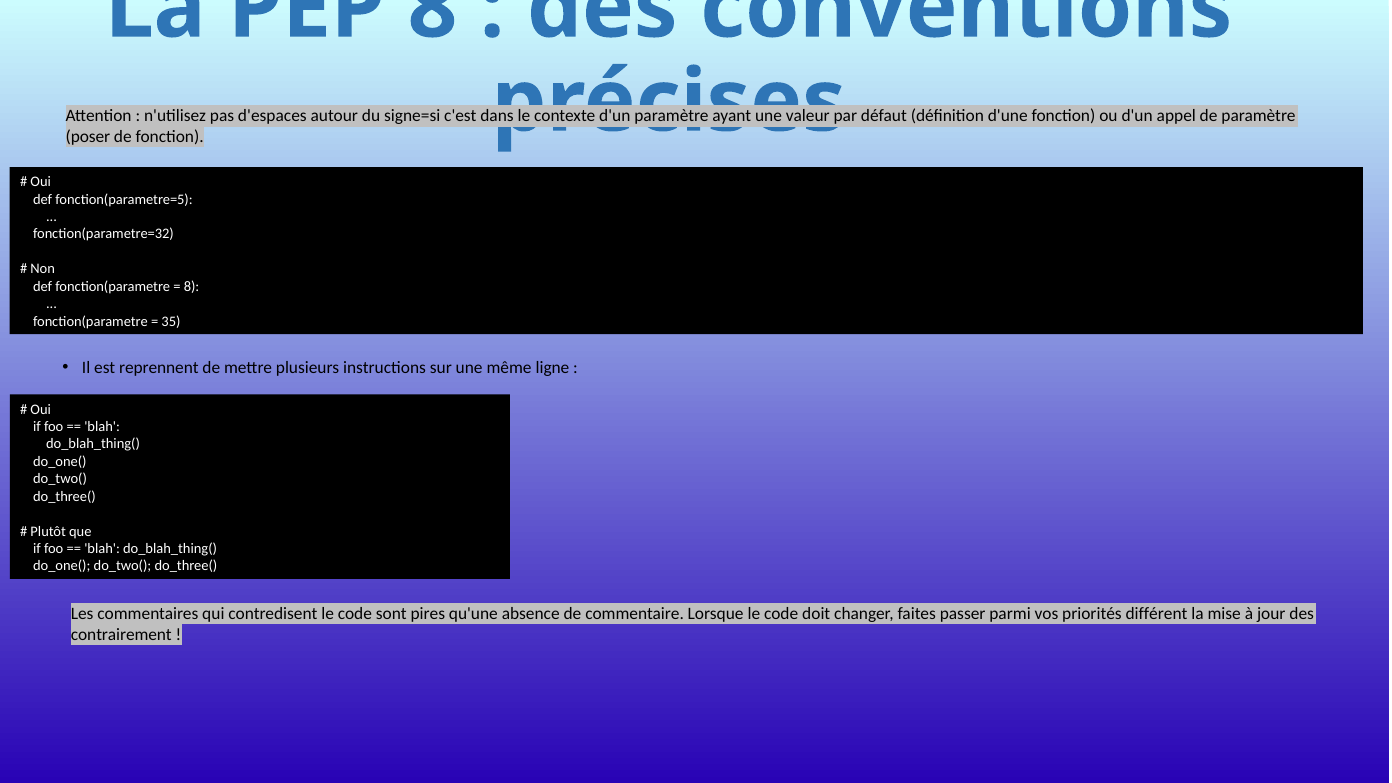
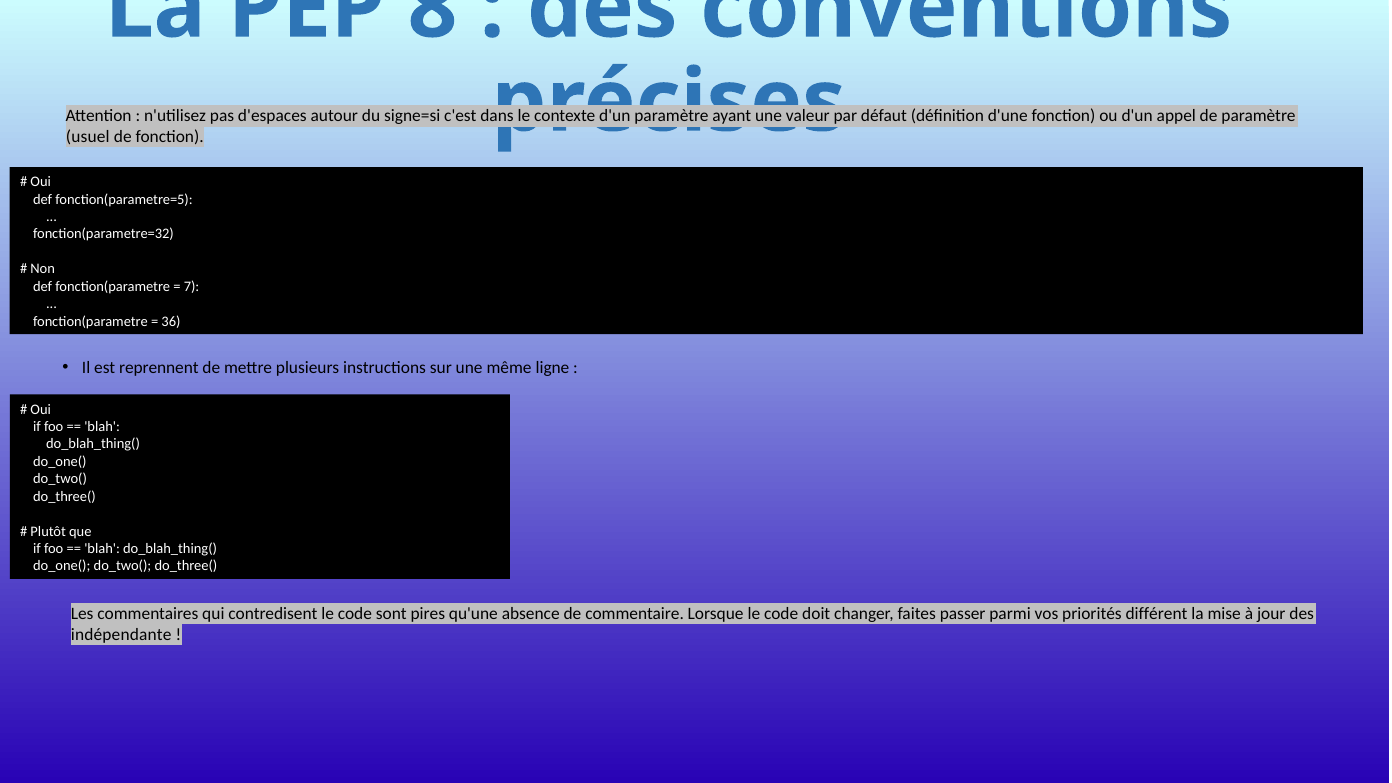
poser: poser -> usuel
8 at (192, 286): 8 -> 7
35: 35 -> 36
contrairement: contrairement -> indépendante
